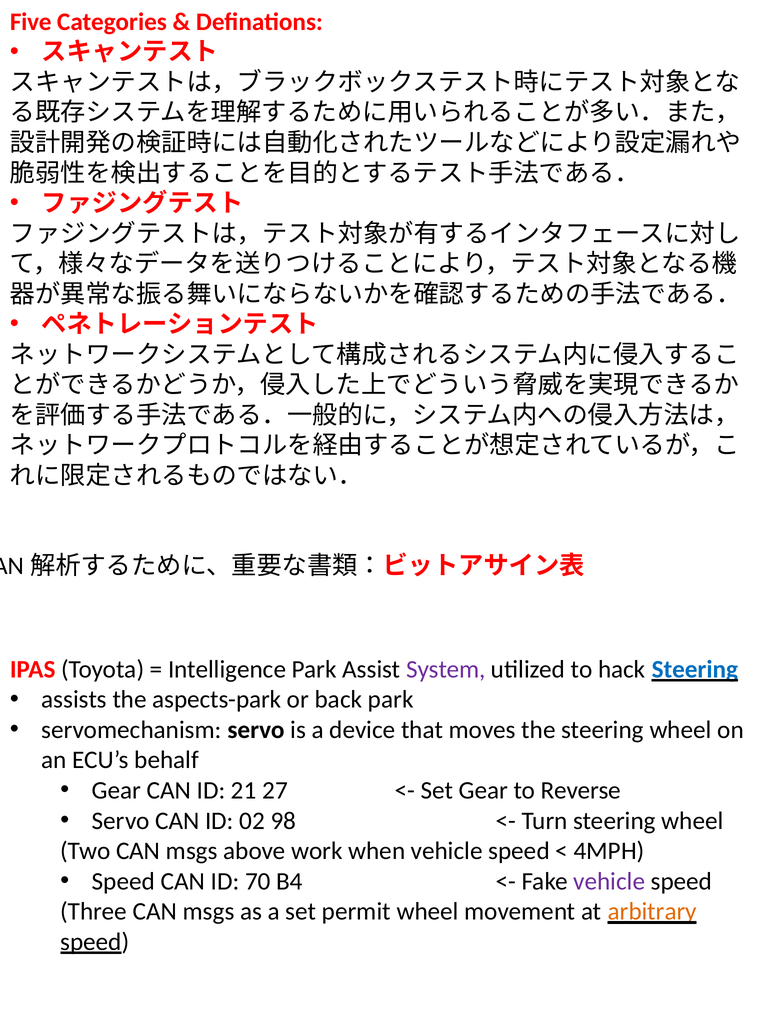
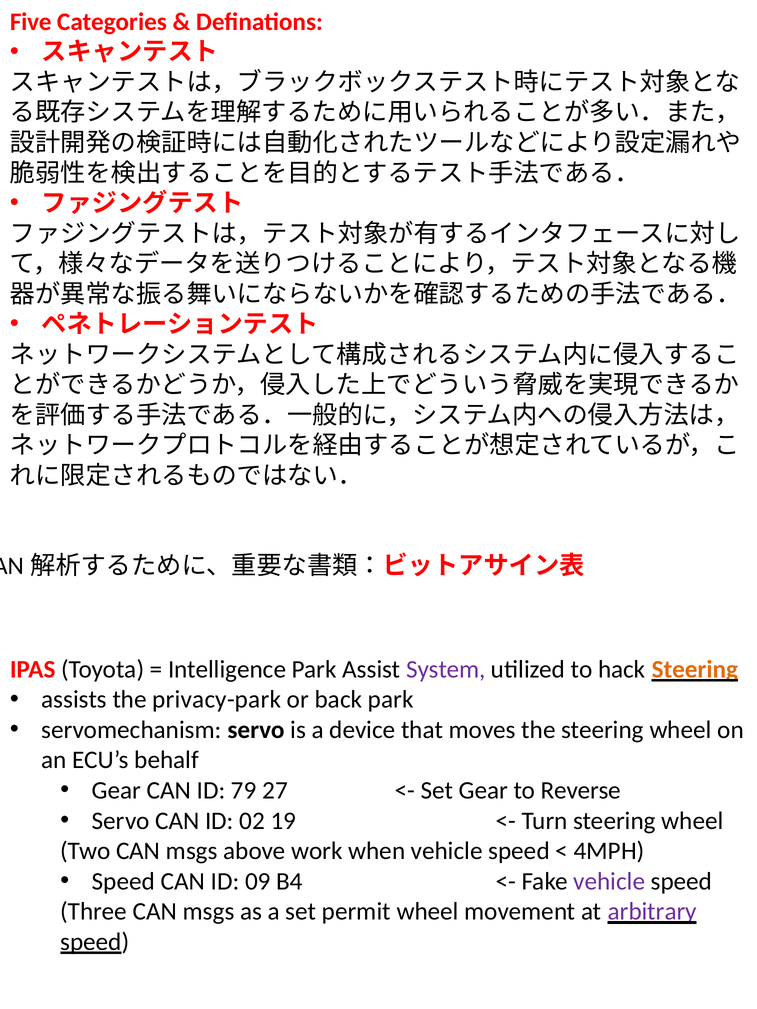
Steering at (695, 670) colour: blue -> orange
aspects-park: aspects-park -> privacy-park
21: 21 -> 79
98: 98 -> 19
70: 70 -> 09
arbitrary colour: orange -> purple
